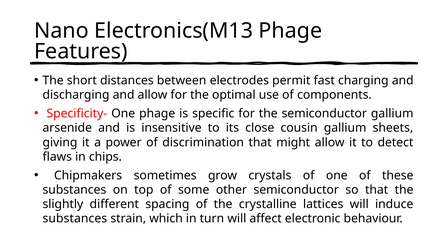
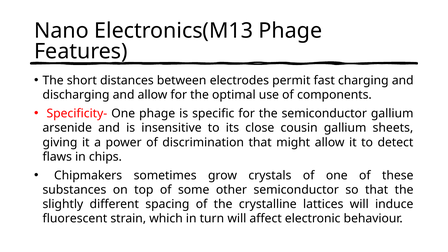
substances at (75, 219): substances -> fluorescent
